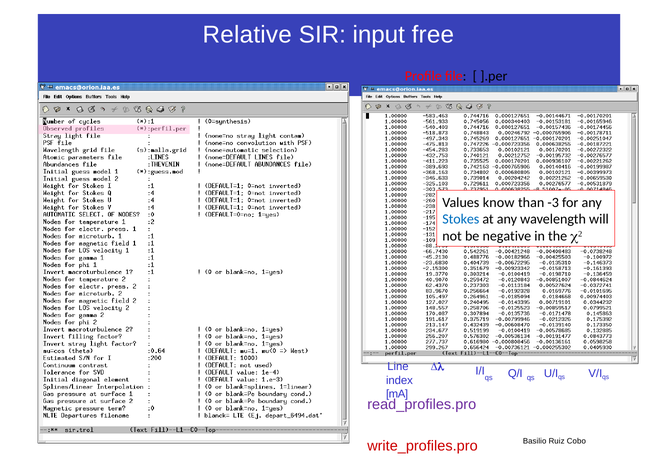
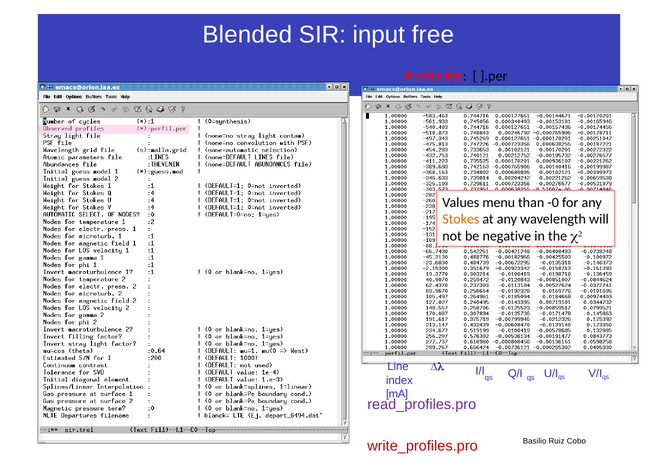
Relative: Relative -> Blended
know: know -> menu
-3: -3 -> -0
Stokes colour: blue -> orange
